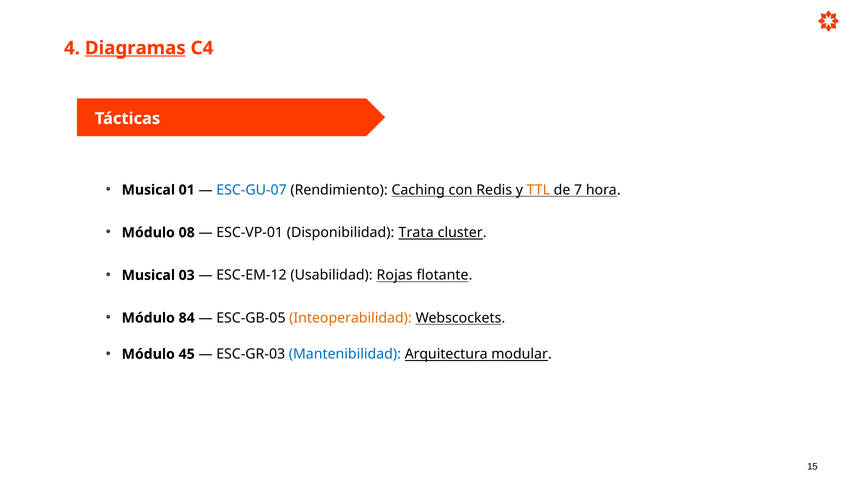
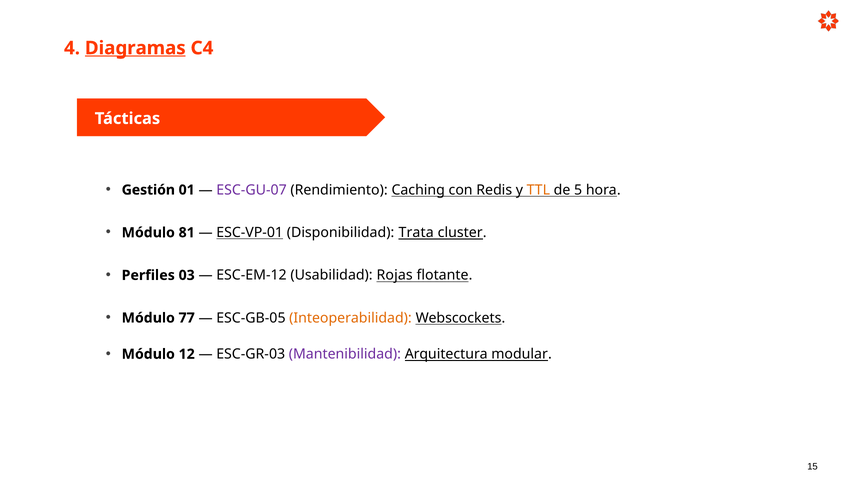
Musical at (148, 190): Musical -> Gestión
ESC-GU-07 colour: blue -> purple
7: 7 -> 5
08: 08 -> 81
ESC-VP-01 underline: none -> present
Musical at (148, 275): Musical -> Perfiles
84: 84 -> 77
45: 45 -> 12
Mantenibilidad colour: blue -> purple
